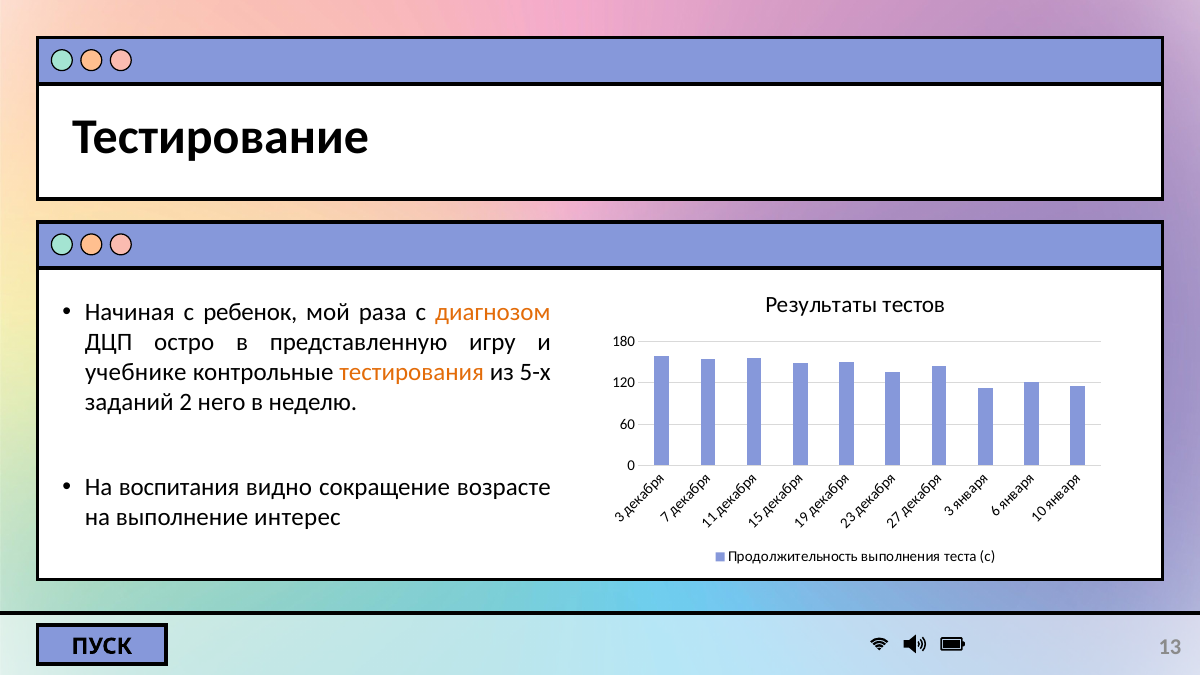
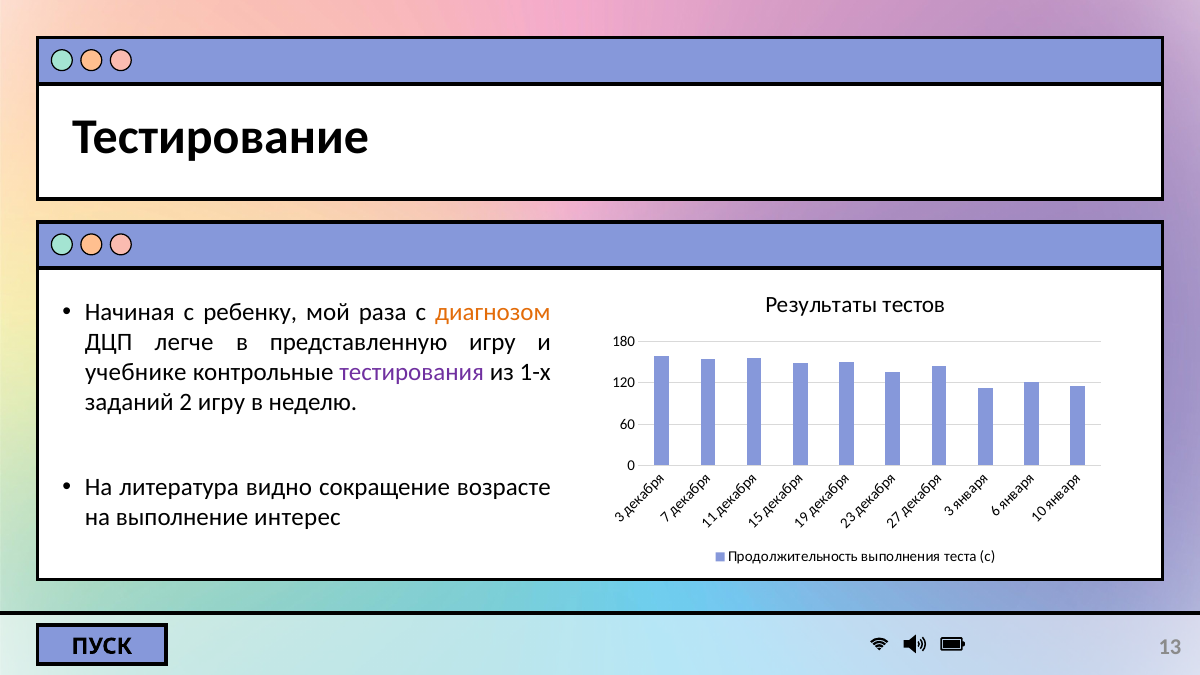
ребенок: ребенок -> ребенку
остро: остро -> легче
тестирования colour: orange -> purple
5-х: 5-х -> 1-х
2 него: него -> игру
воспитания: воспитания -> литература
